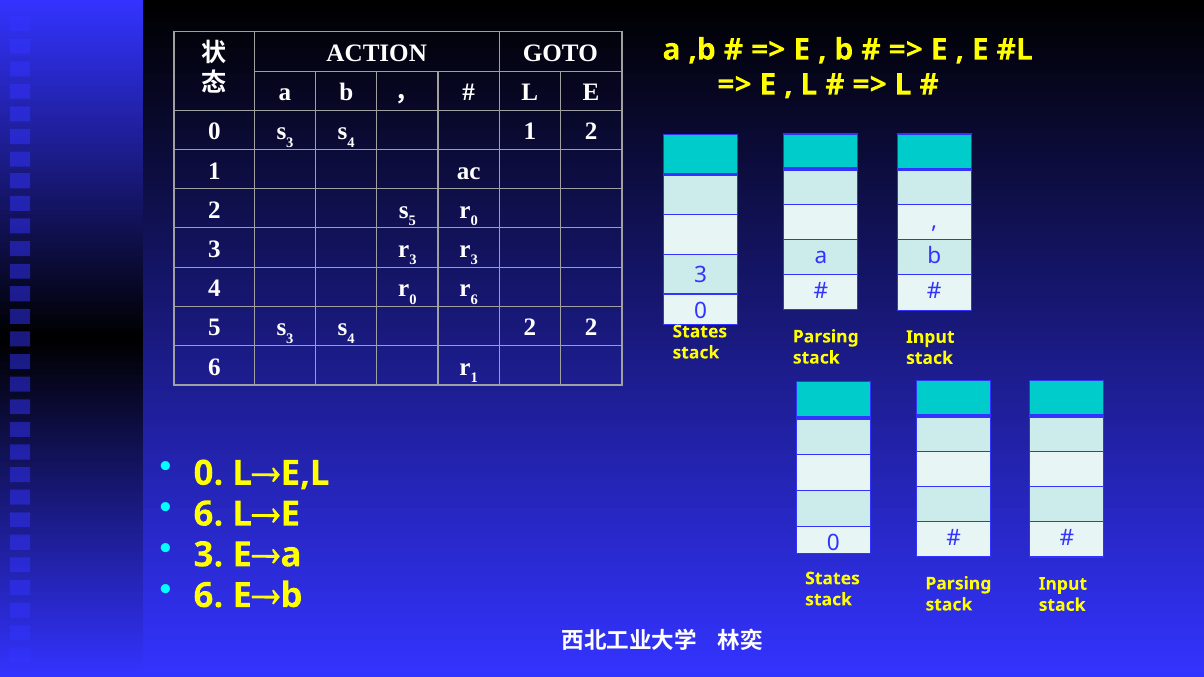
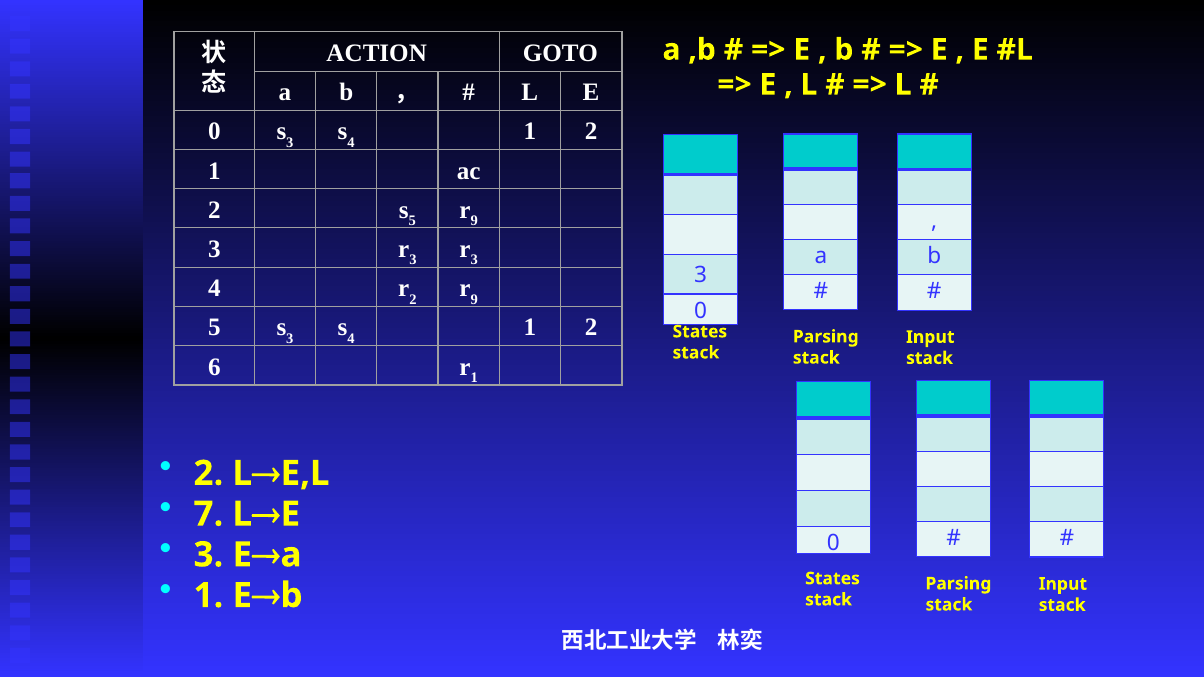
0 at (474, 221): 0 -> 9
0 at (413, 300): 0 -> 2
6 at (474, 300): 6 -> 9
2 at (530, 328): 2 -> 1
0 at (208, 473): 0 -> 2
6 at (208, 514): 6 -> 7
6 at (208, 596): 6 -> 1
